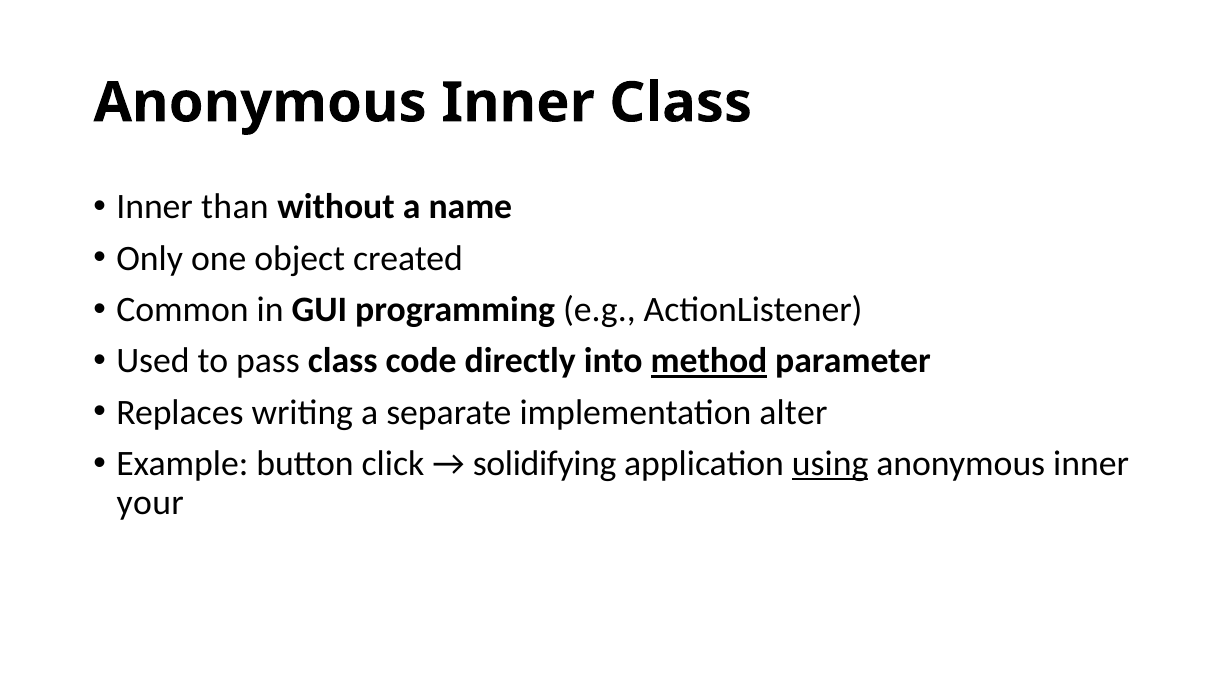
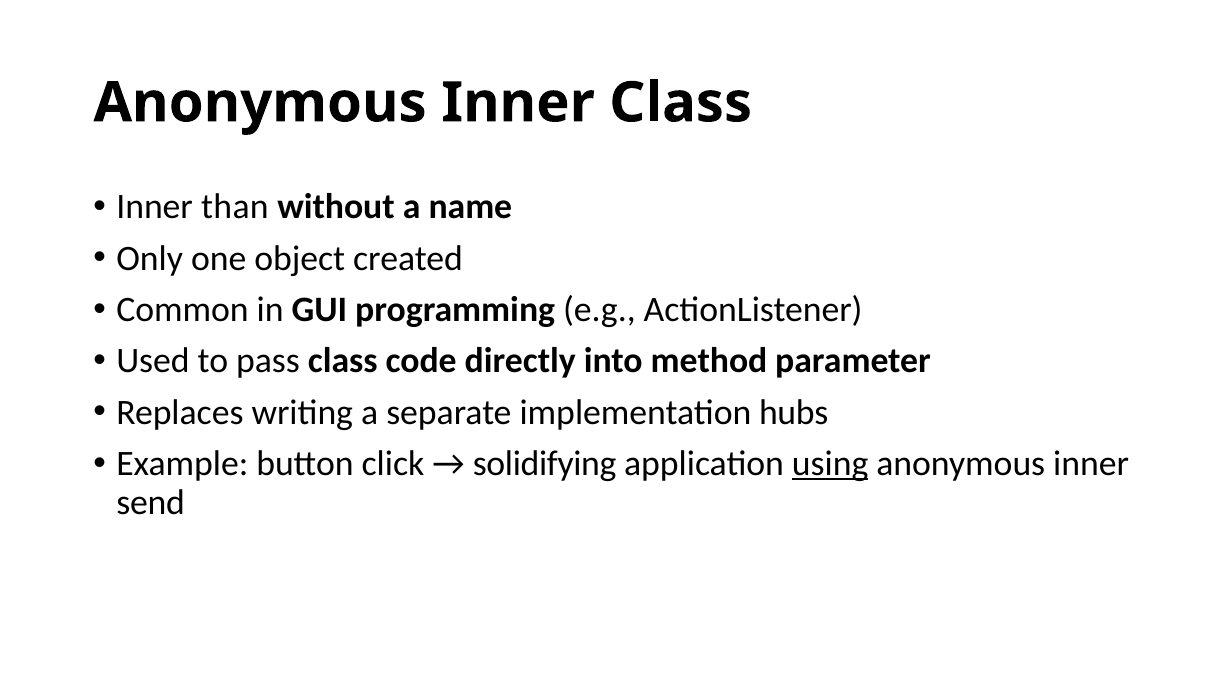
method underline: present -> none
alter: alter -> hubs
your: your -> send
